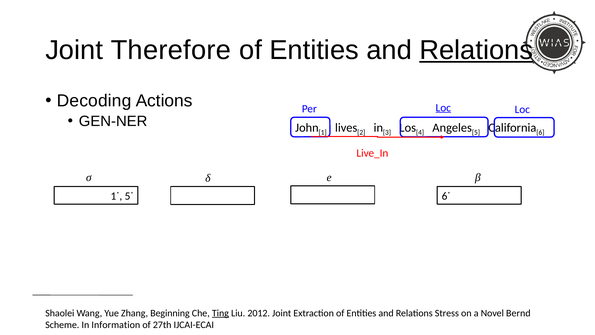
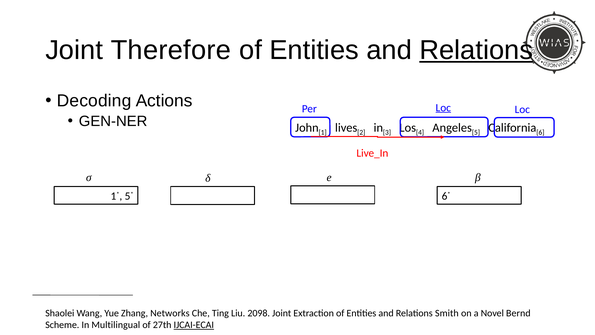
Beginning: Beginning -> Networks
Ting underline: present -> none
2012: 2012 -> 2098
Stress: Stress -> Smith
Information: Information -> Multilingual
IJCAI-ECAI underline: none -> present
